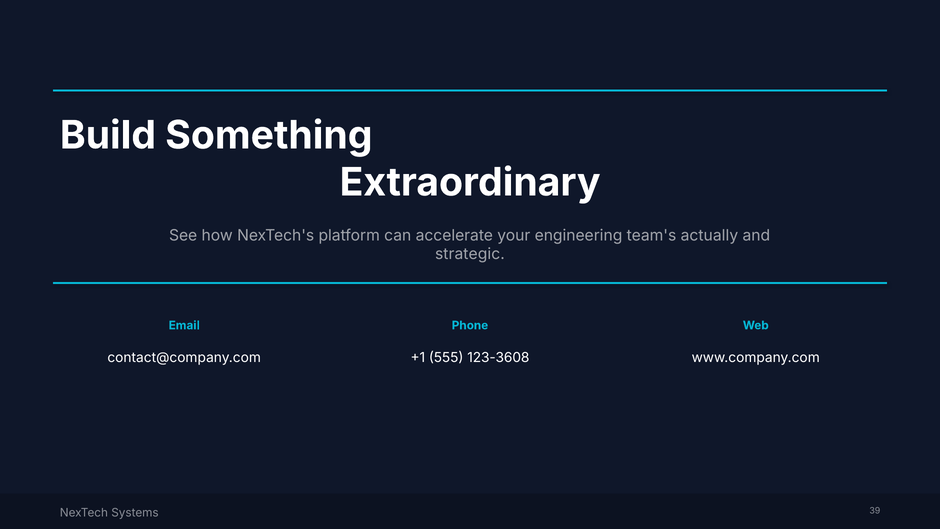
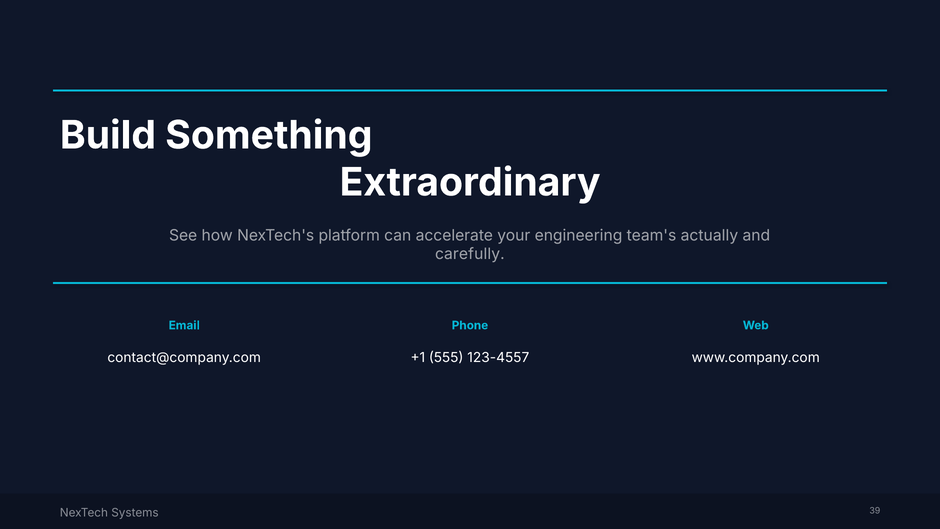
strategic: strategic -> carefully
123-3608: 123-3608 -> 123-4557
